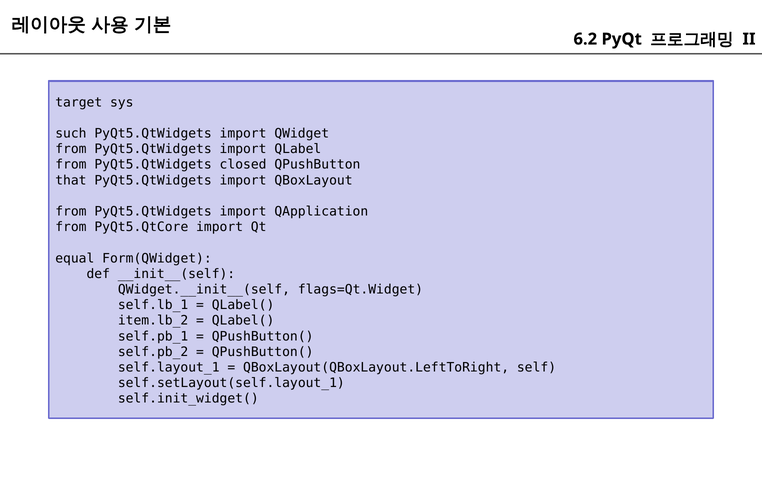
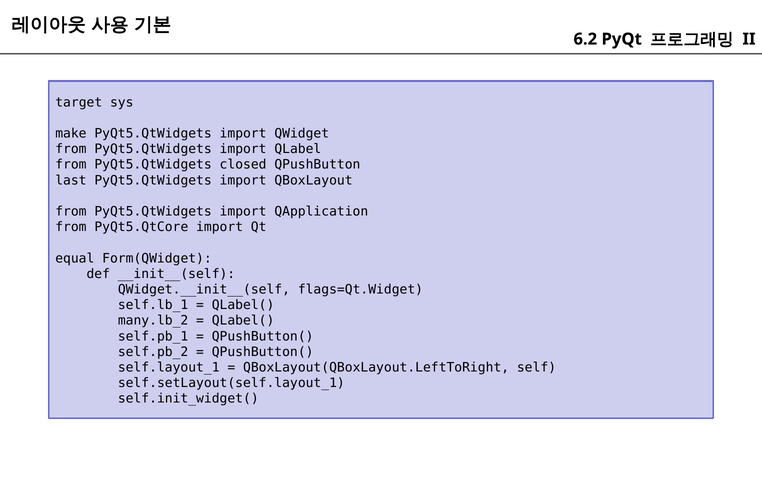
such: such -> make
that: that -> last
item.lb_2: item.lb_2 -> many.lb_2
